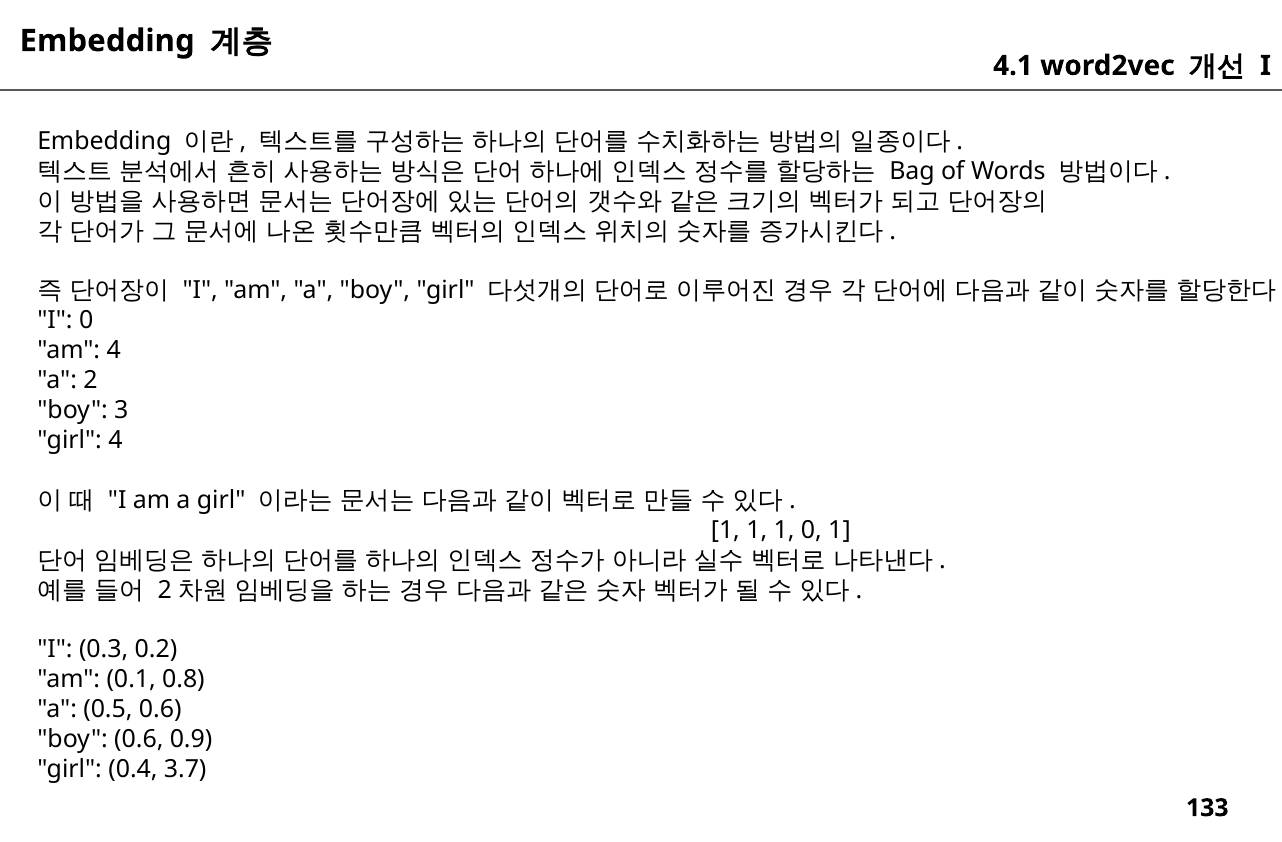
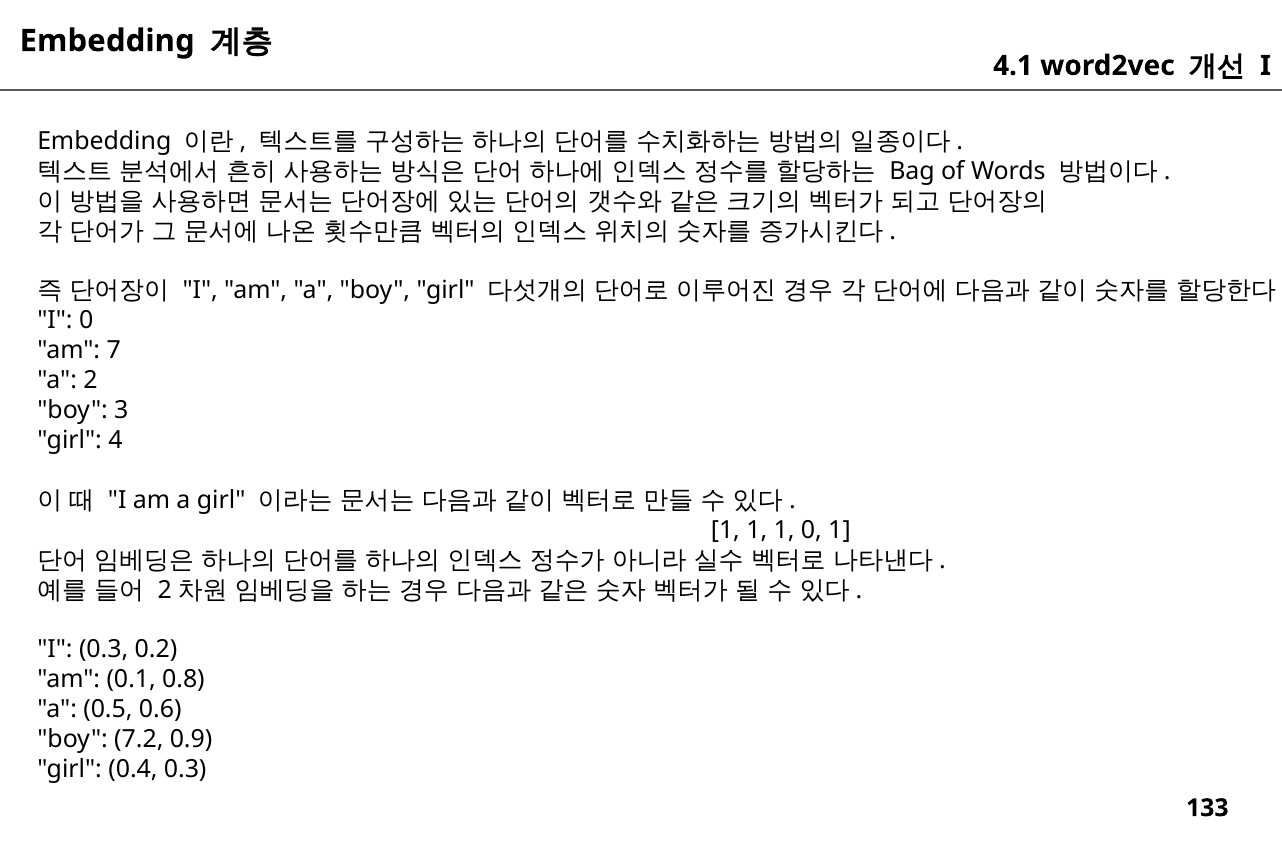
am 4: 4 -> 7
boy 0.6: 0.6 -> 7.2
0.4 3.7: 3.7 -> 0.3
